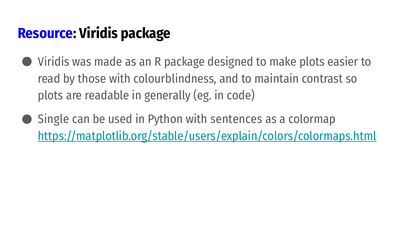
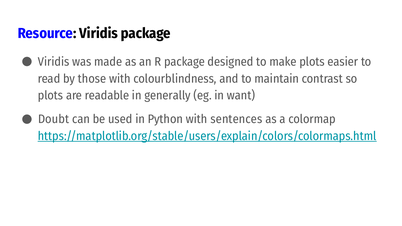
code: code -> want
Single: Single -> Doubt
